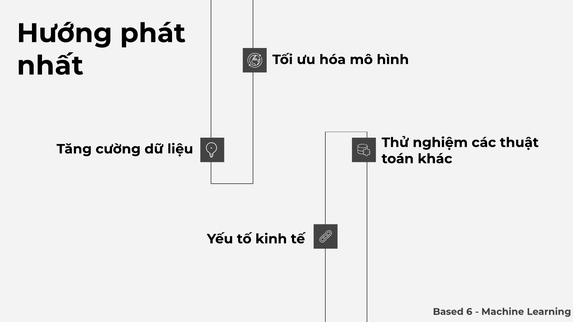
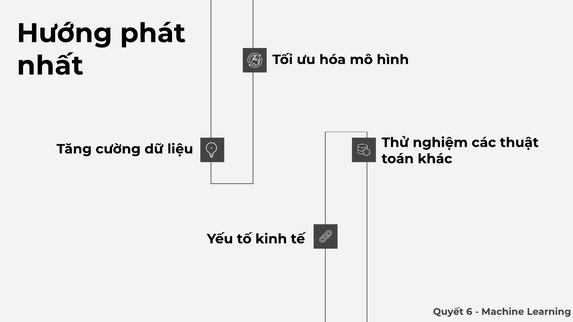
Based: Based -> Quyết
